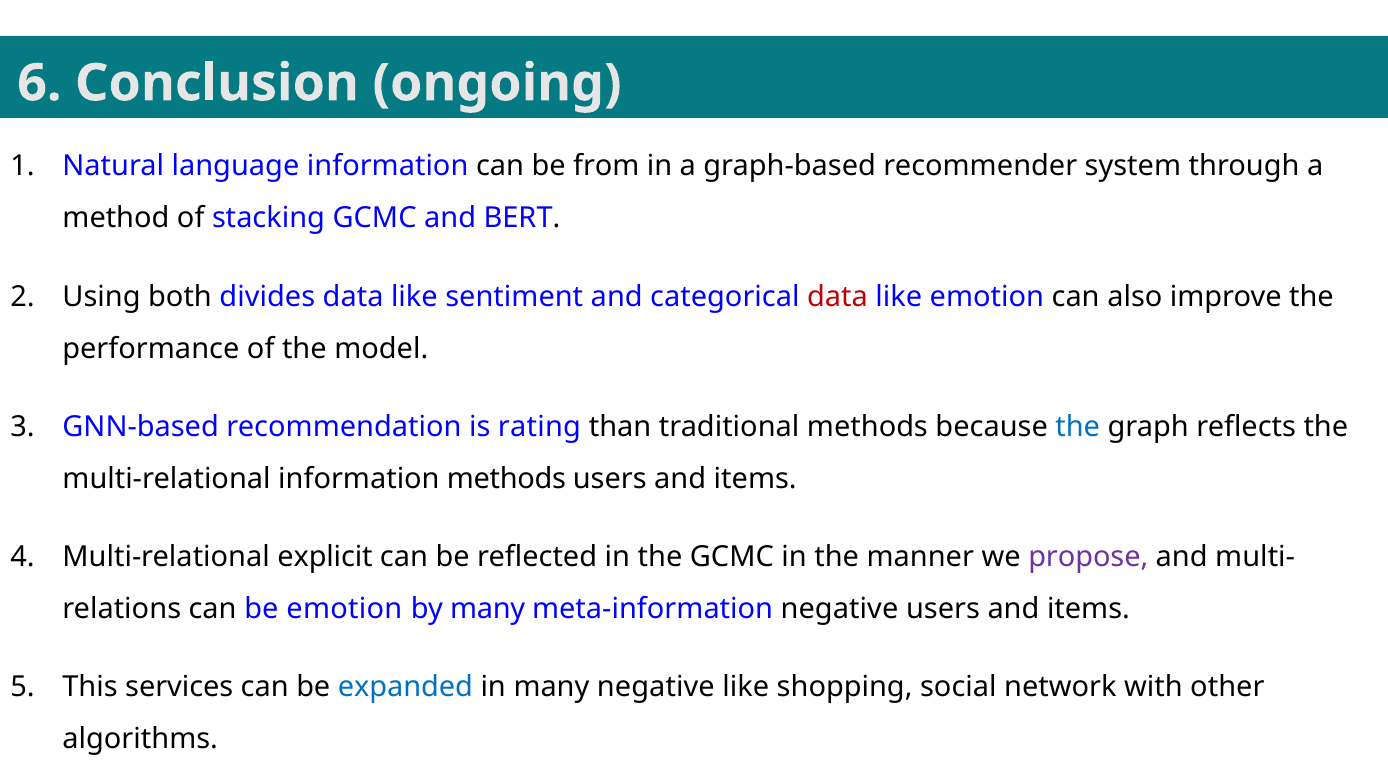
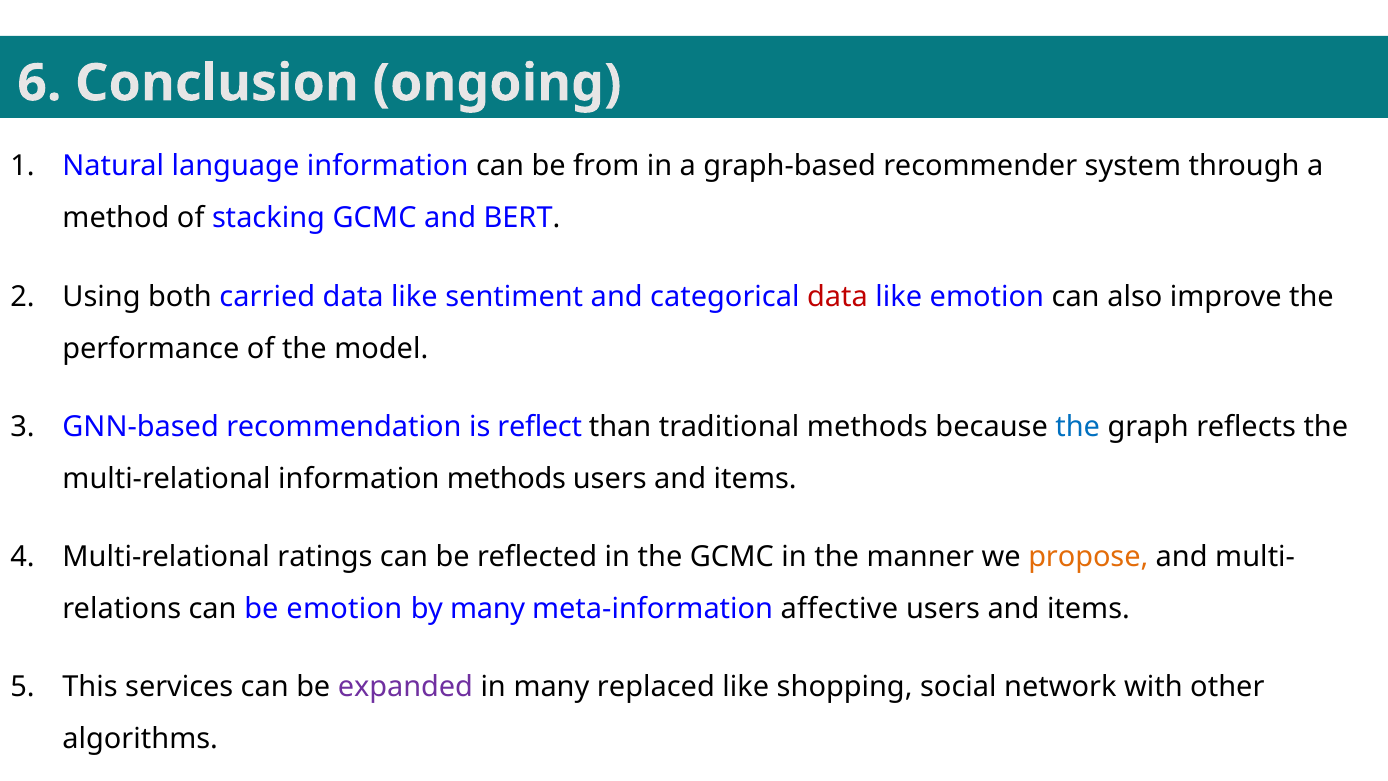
divides: divides -> carried
rating: rating -> reflect
explicit: explicit -> ratings
propose colour: purple -> orange
meta-information negative: negative -> affective
expanded colour: blue -> purple
many negative: negative -> replaced
